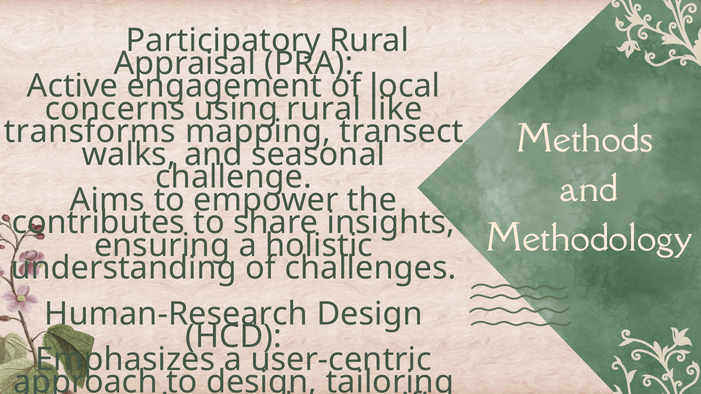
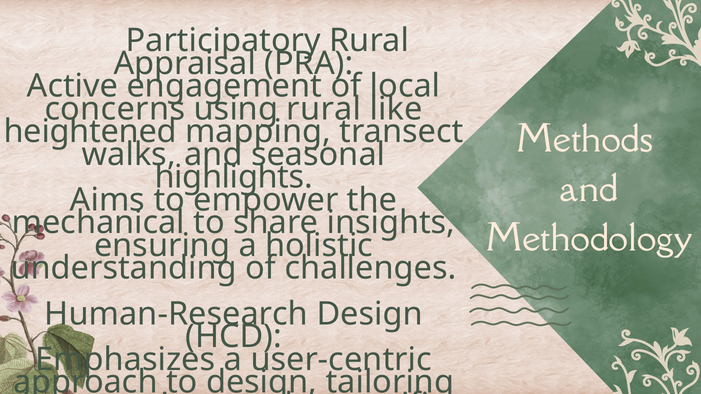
transforms: transforms -> heightened
challenge: challenge -> highlights
contributes: contributes -> mechanical
